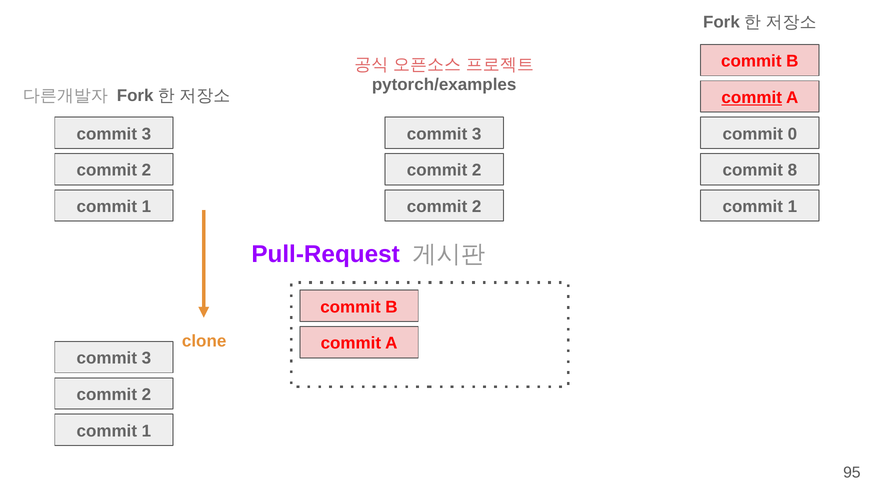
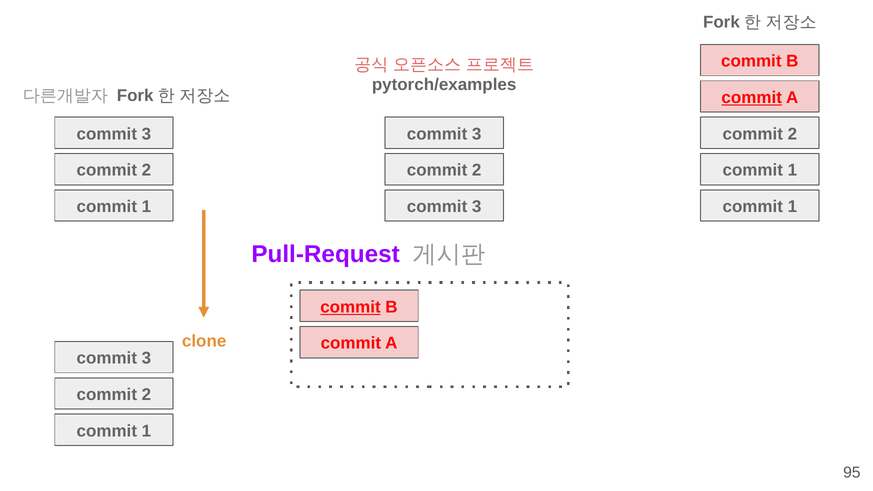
0 at (792, 134): 0 -> 2
8 at (792, 170): 8 -> 1
2 at (477, 207): 2 -> 3
commit at (350, 307) underline: none -> present
